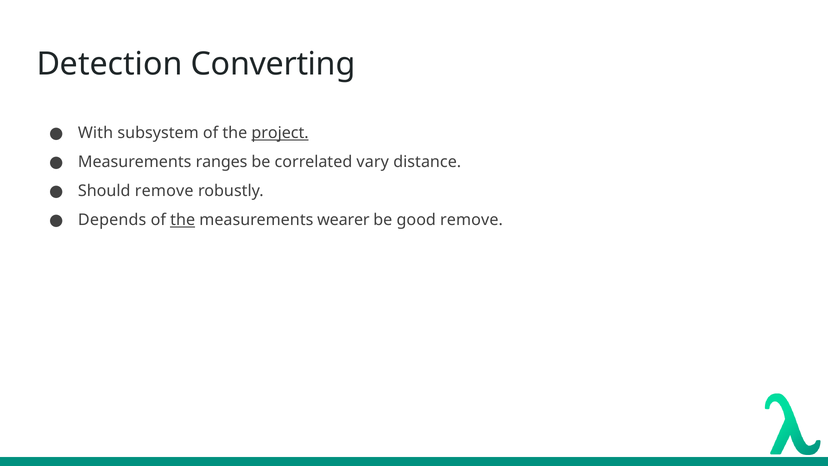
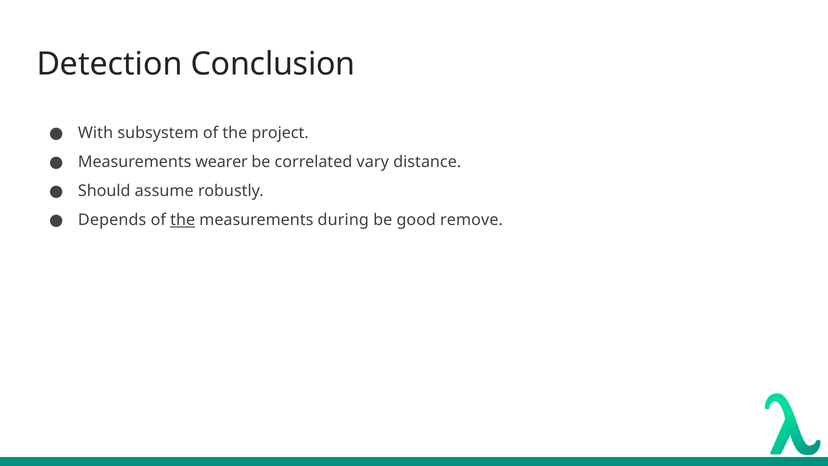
Converting: Converting -> Conclusion
project underline: present -> none
ranges: ranges -> wearer
Should remove: remove -> assume
wearer: wearer -> during
